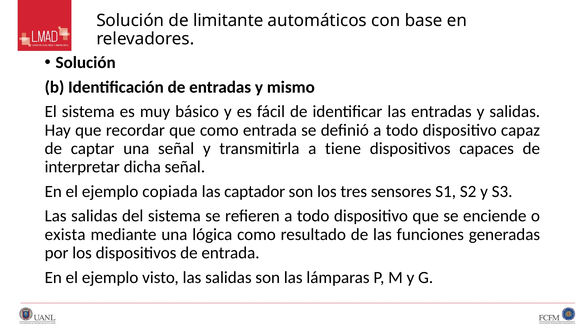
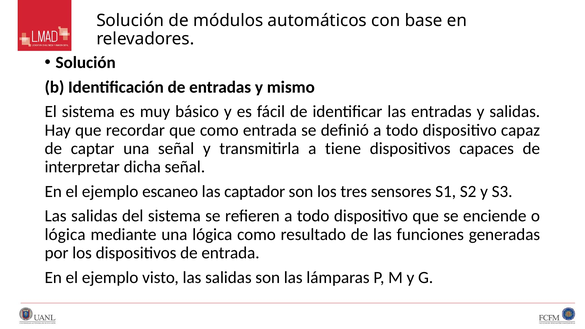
limitante: limitante -> módulos
copiada: copiada -> escaneo
exista at (65, 234): exista -> lógica
